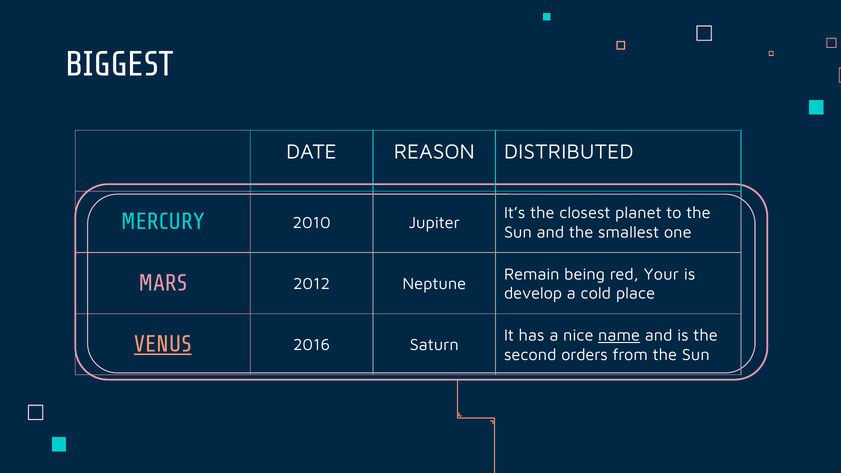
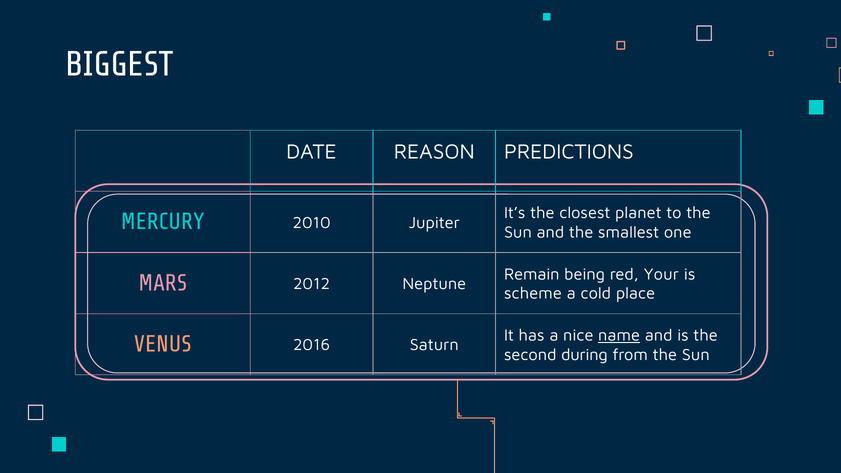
DISTRIBUTED: DISTRIBUTED -> PREDICTIONS
develop: develop -> scheme
VENUS underline: present -> none
orders: orders -> during
